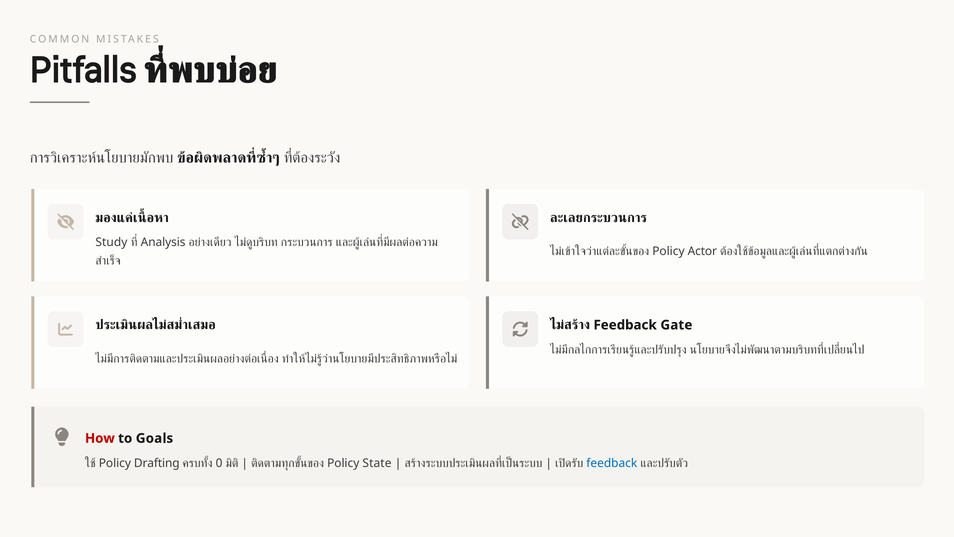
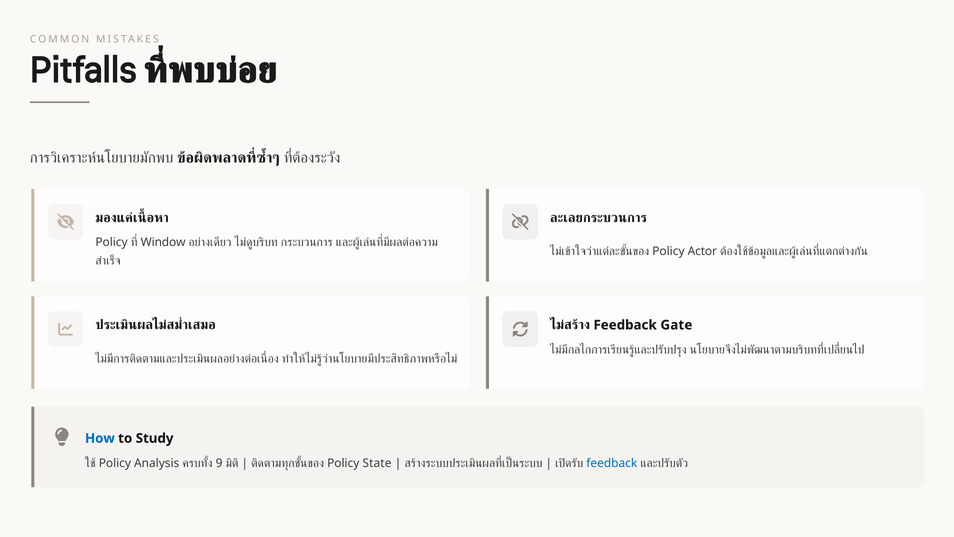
Study at (111, 242): Study -> Policy
Analysis: Analysis -> Window
How colour: red -> blue
Goals: Goals -> Study
Drafting: Drafting -> Analysis
0: 0 -> 9
